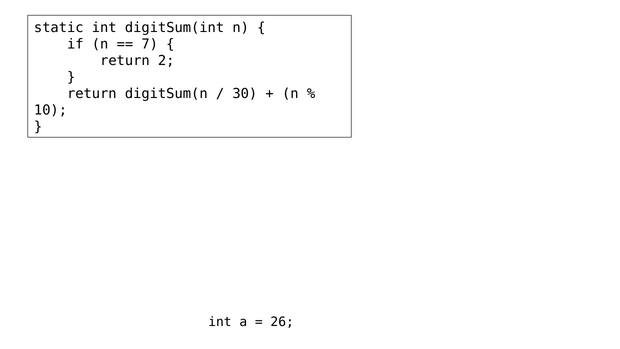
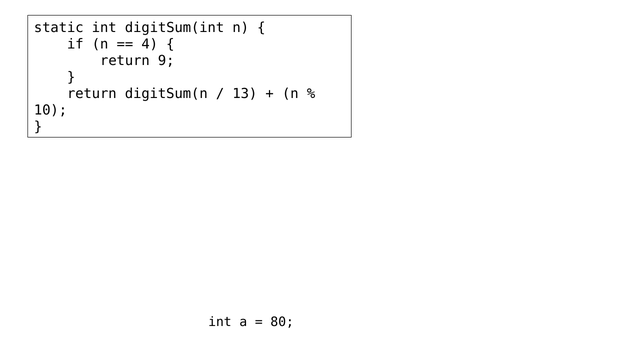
7: 7 -> 4
2: 2 -> 9
30: 30 -> 13
26: 26 -> 80
